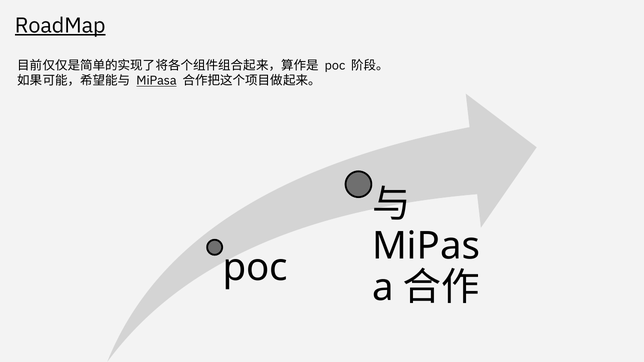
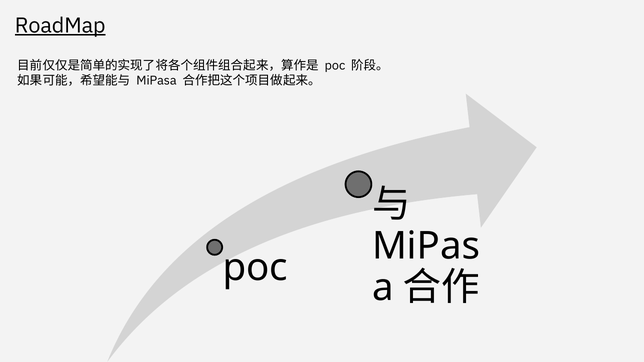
MiPasa underline: present -> none
